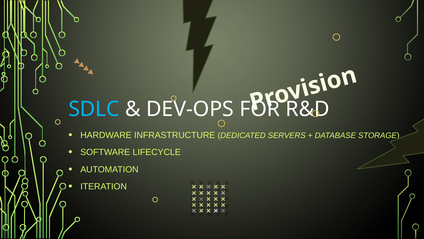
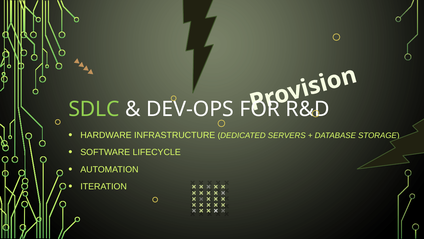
SDLC colour: light blue -> light green
